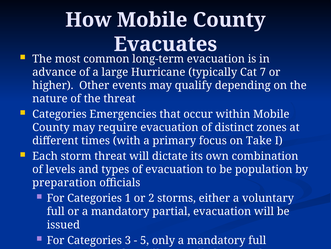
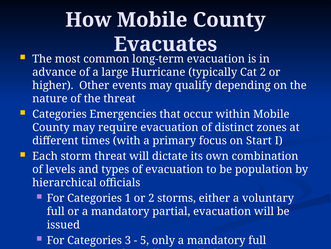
Cat 7: 7 -> 2
Take: Take -> Start
preparation: preparation -> hierarchical
